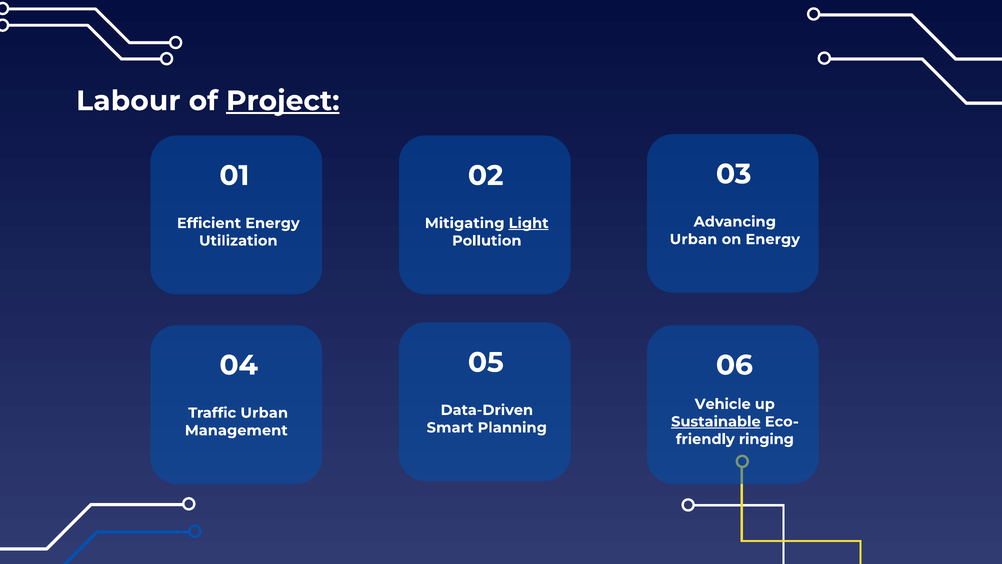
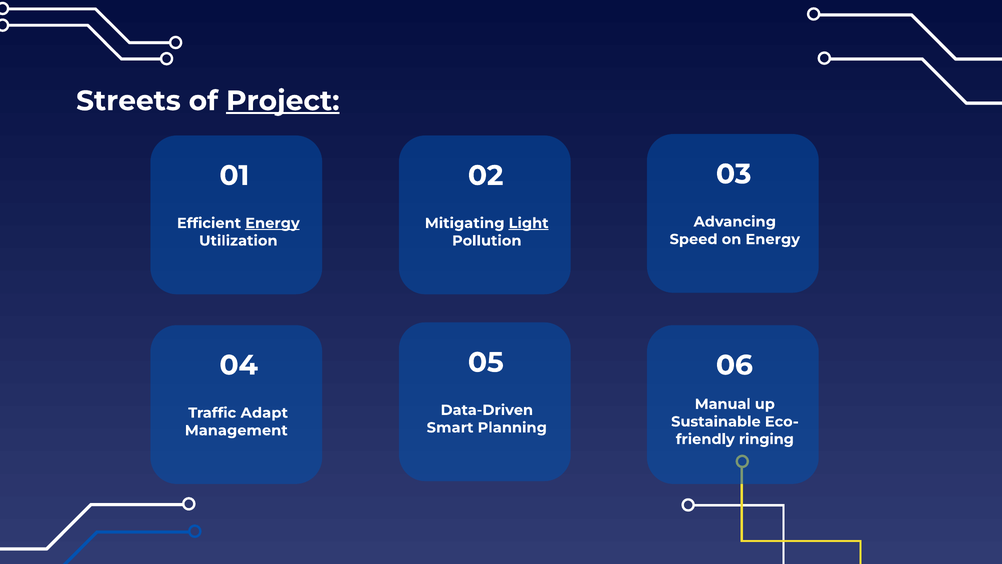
Labour: Labour -> Streets
Energy at (272, 223) underline: none -> present
Urban at (693, 239): Urban -> Speed
Vehicle: Vehicle -> Manual
Traffic Urban: Urban -> Adapt
Sustainable underline: present -> none
